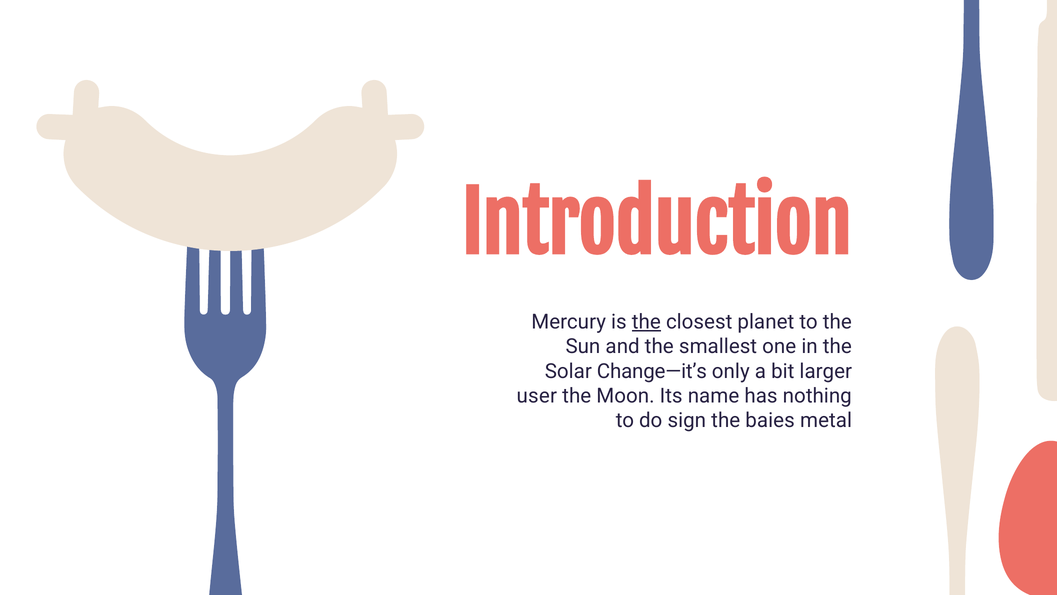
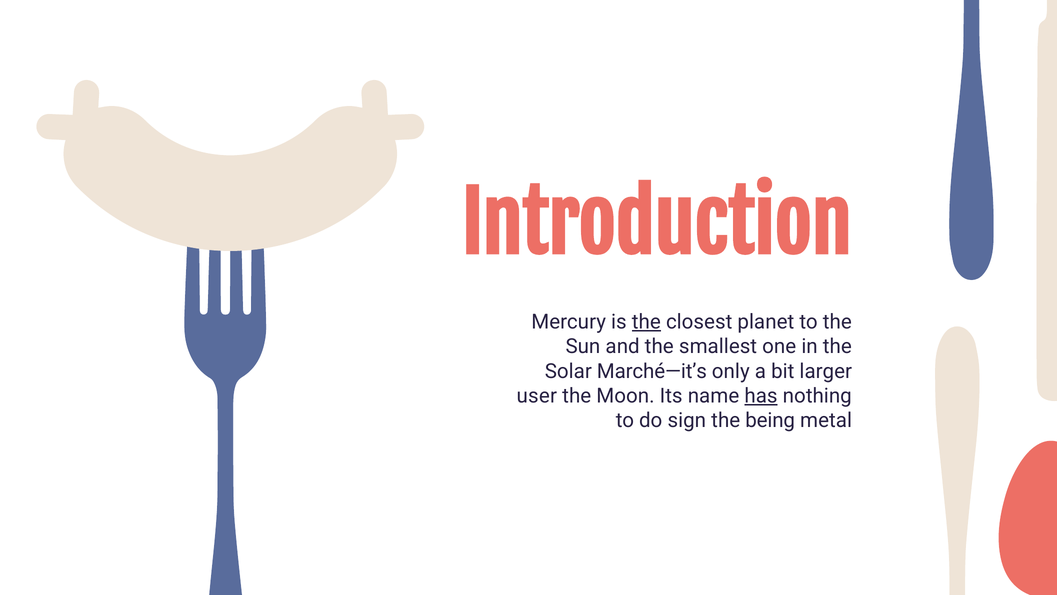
Change—it’s: Change—it’s -> Marché—it’s
has underline: none -> present
baies: baies -> being
